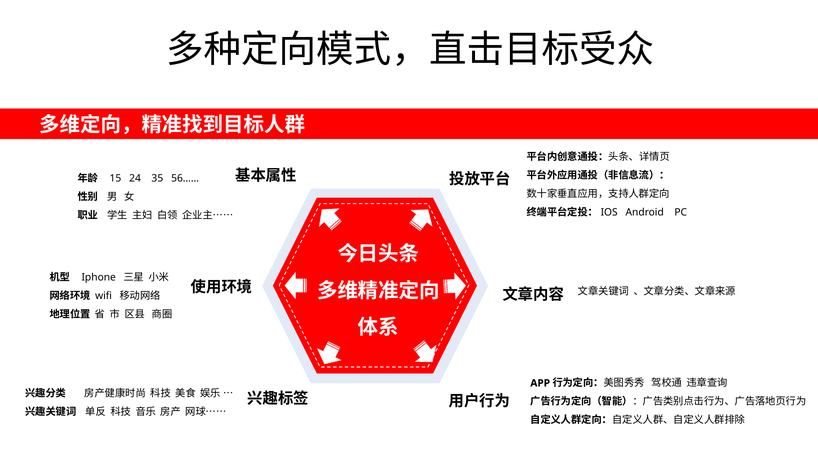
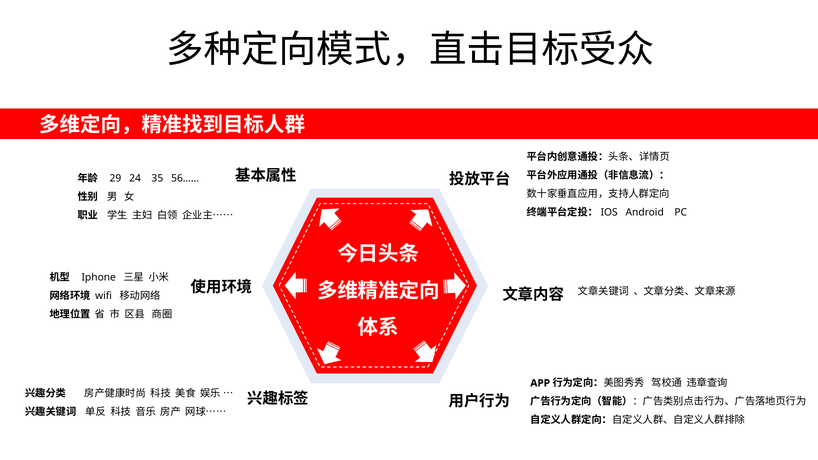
15: 15 -> 29
